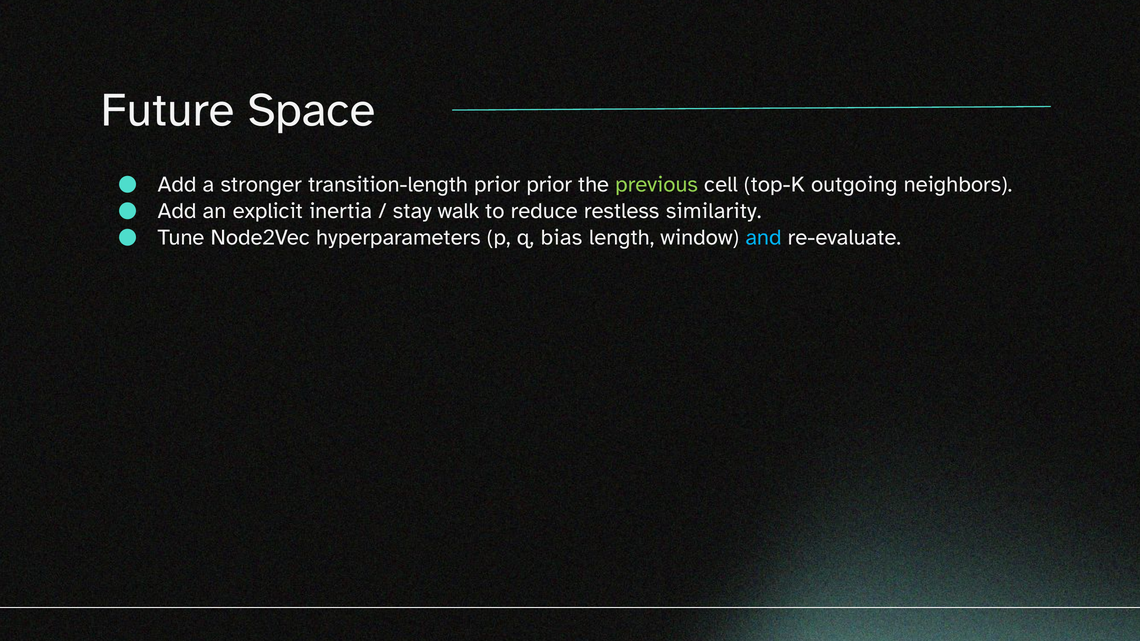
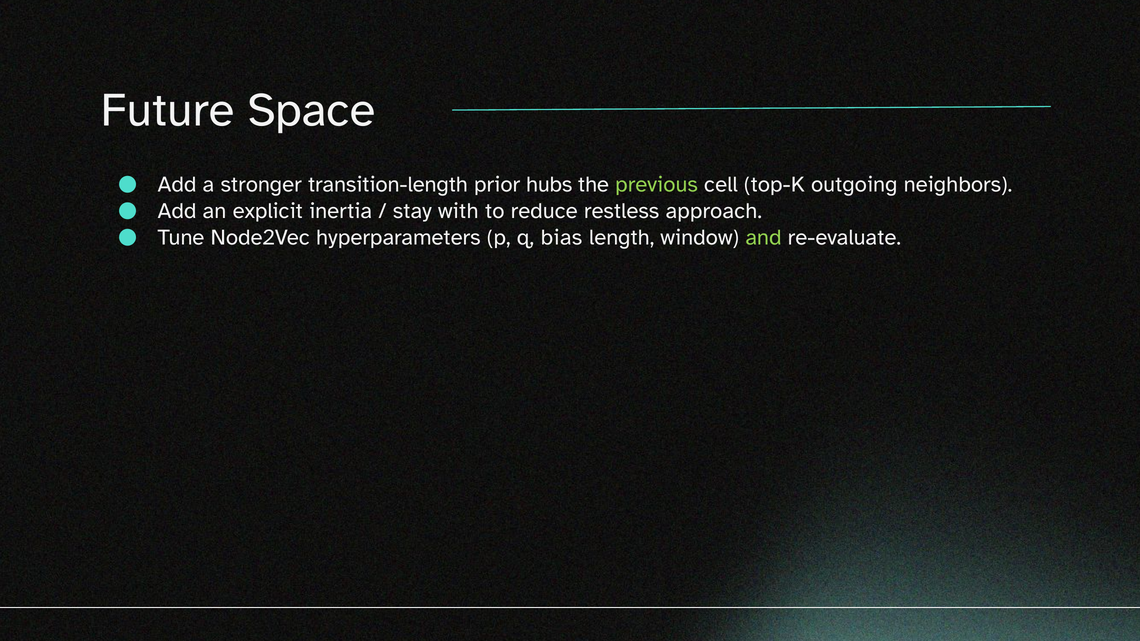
prior prior: prior -> hubs
walk: walk -> with
similarity: similarity -> approach
and colour: light blue -> light green
